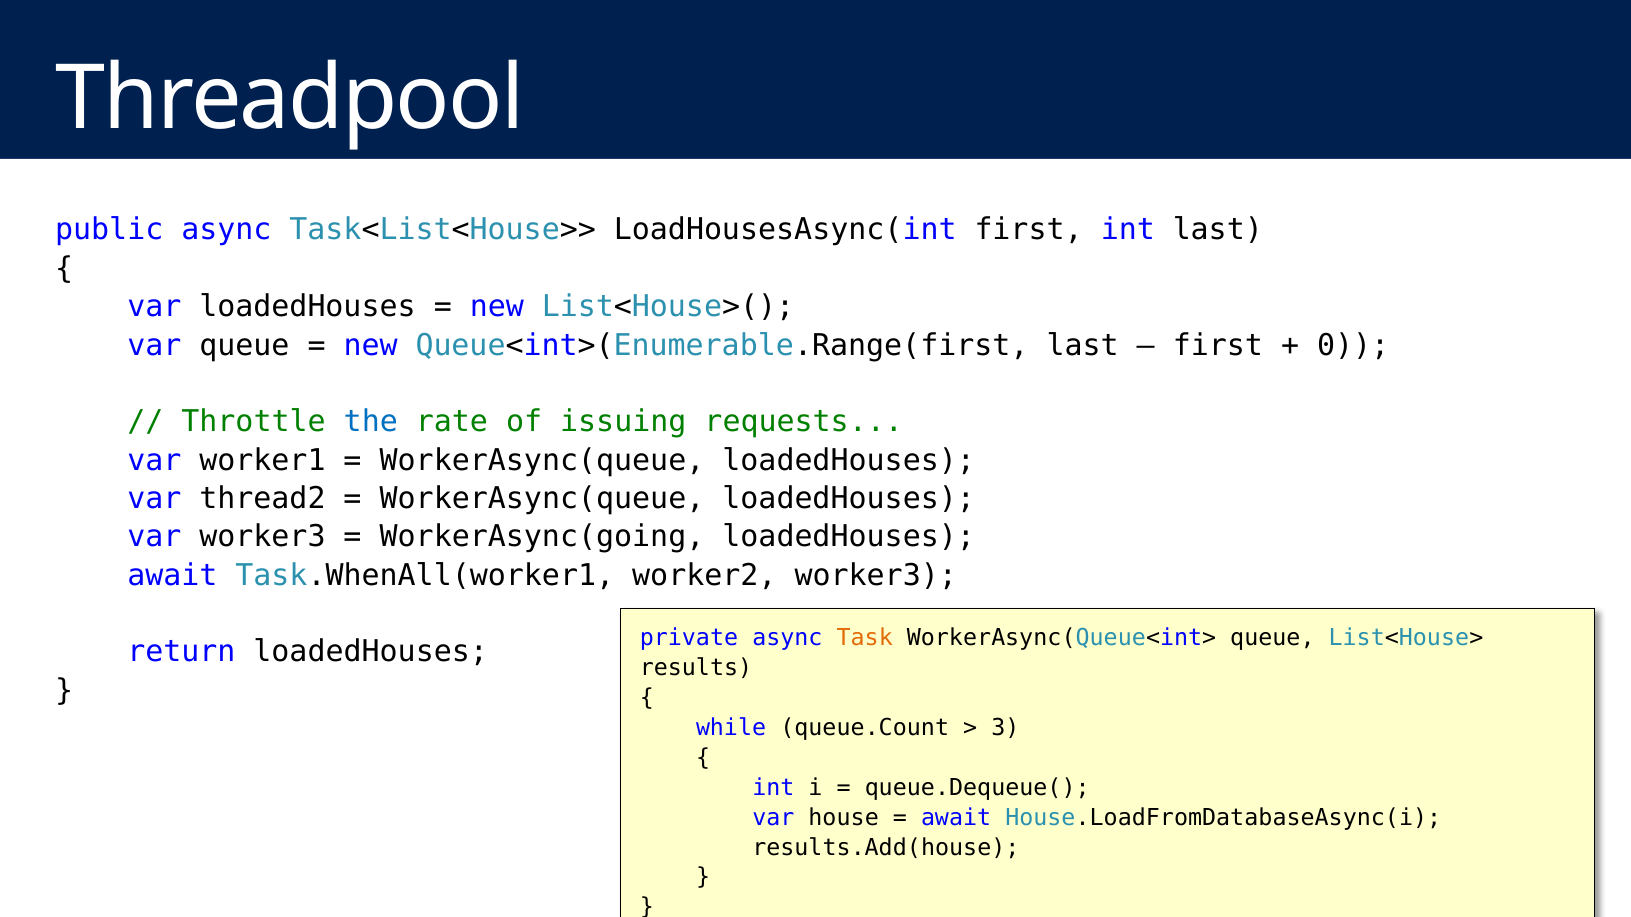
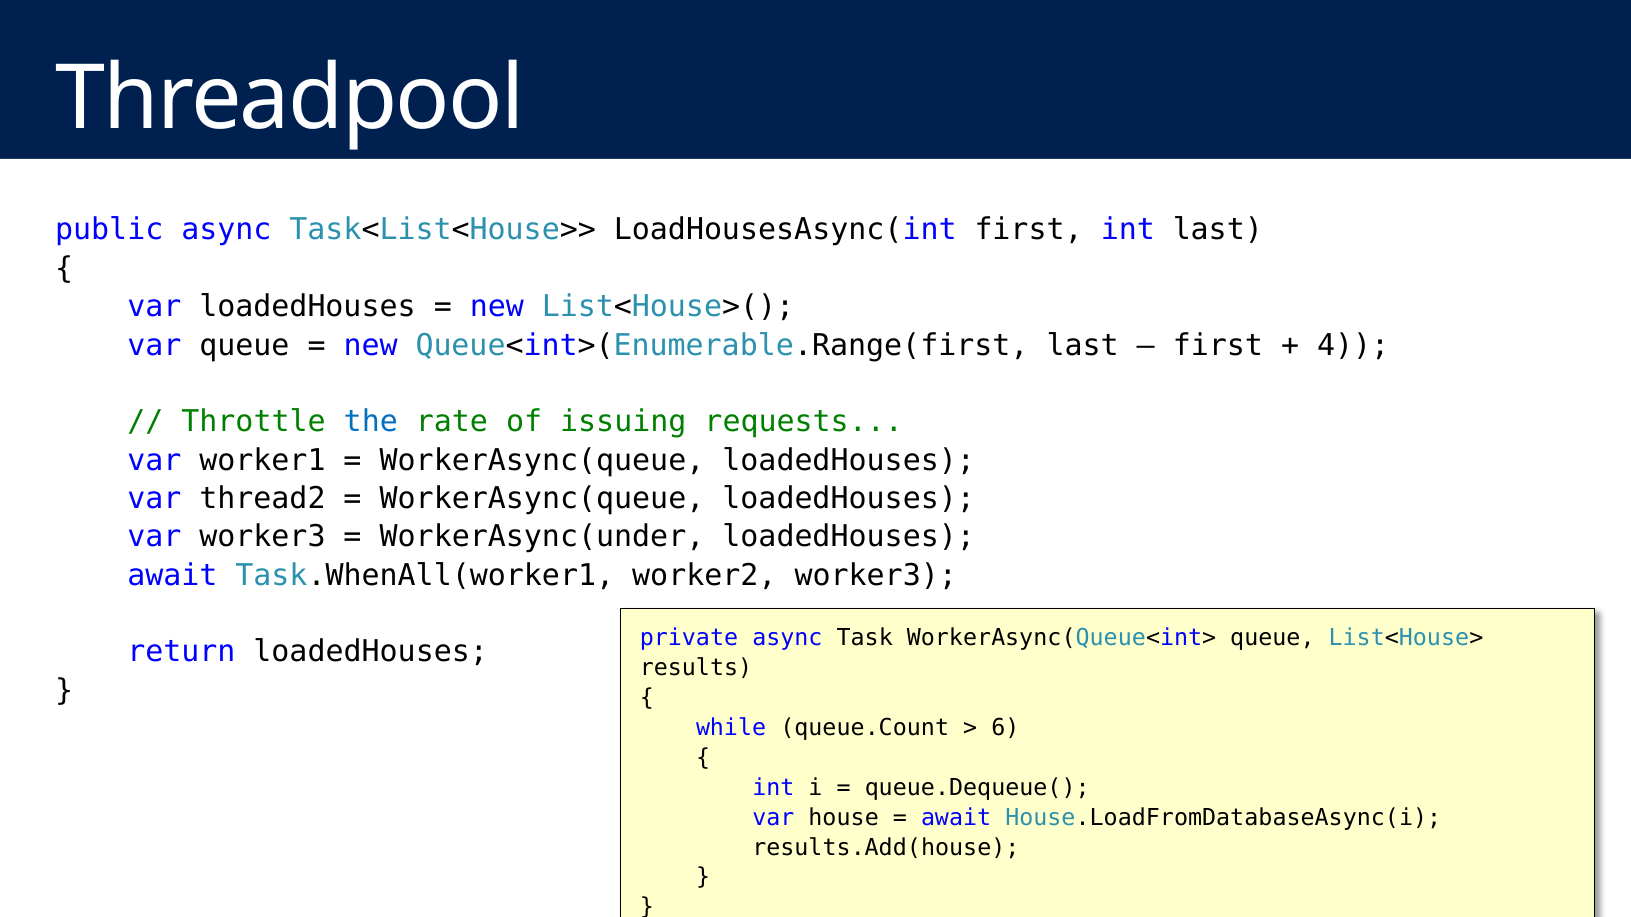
0: 0 -> 4
WorkerAsync(going: WorkerAsync(going -> WorkerAsync(under
Task colour: orange -> black
3: 3 -> 6
